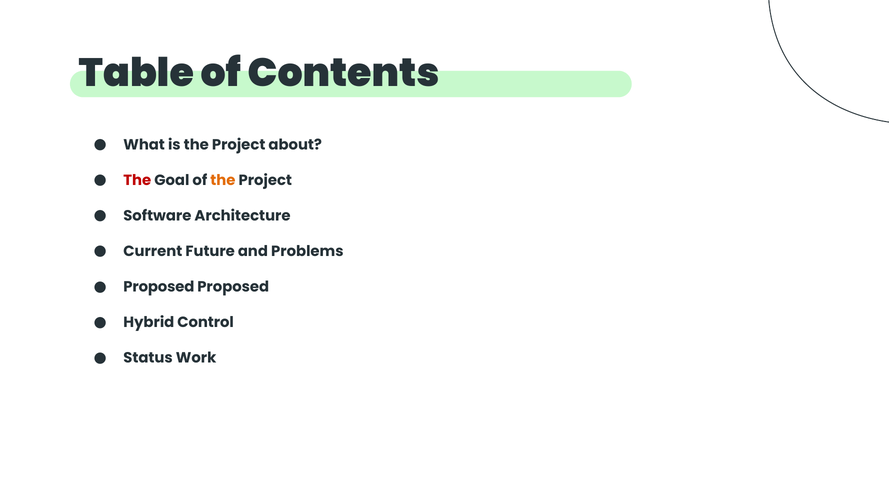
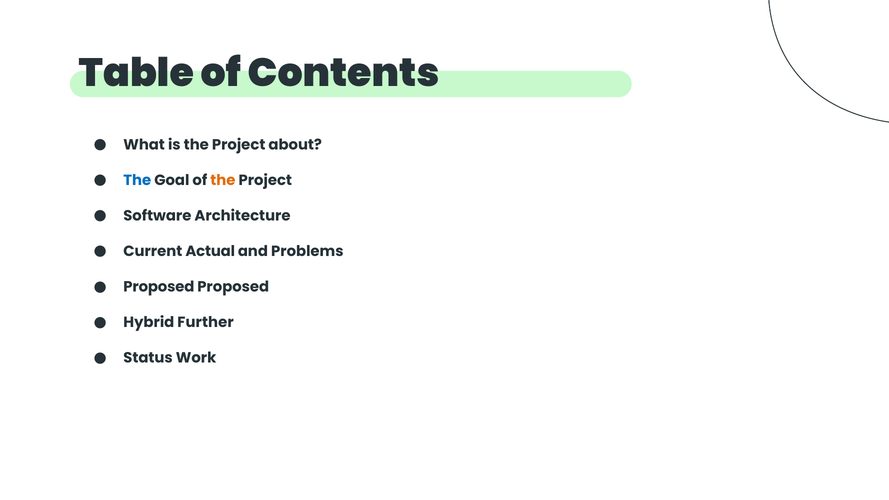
The at (137, 180) colour: red -> blue
Future: Future -> Actual
Control: Control -> Further
